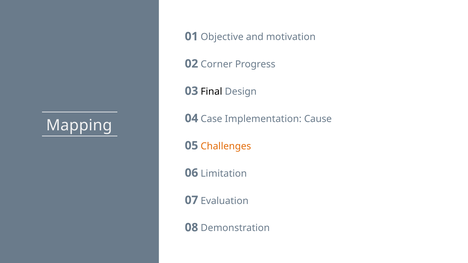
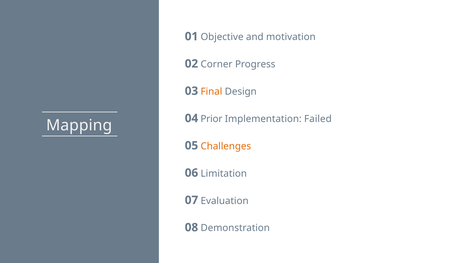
Final colour: black -> orange
Case: Case -> Prior
Cause: Cause -> Failed
